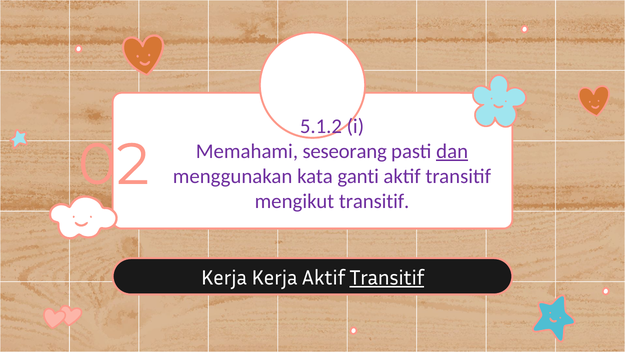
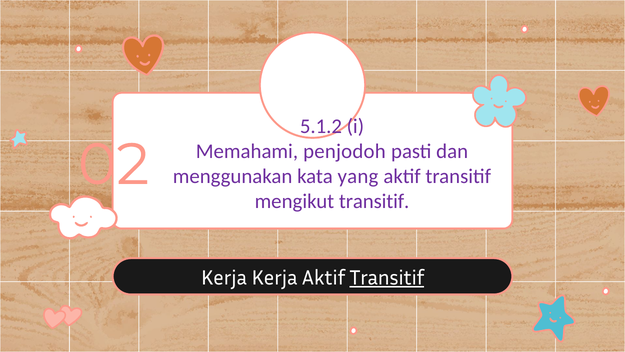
seseorang: seseorang -> penjodoh
dan underline: present -> none
ganti: ganti -> yang
